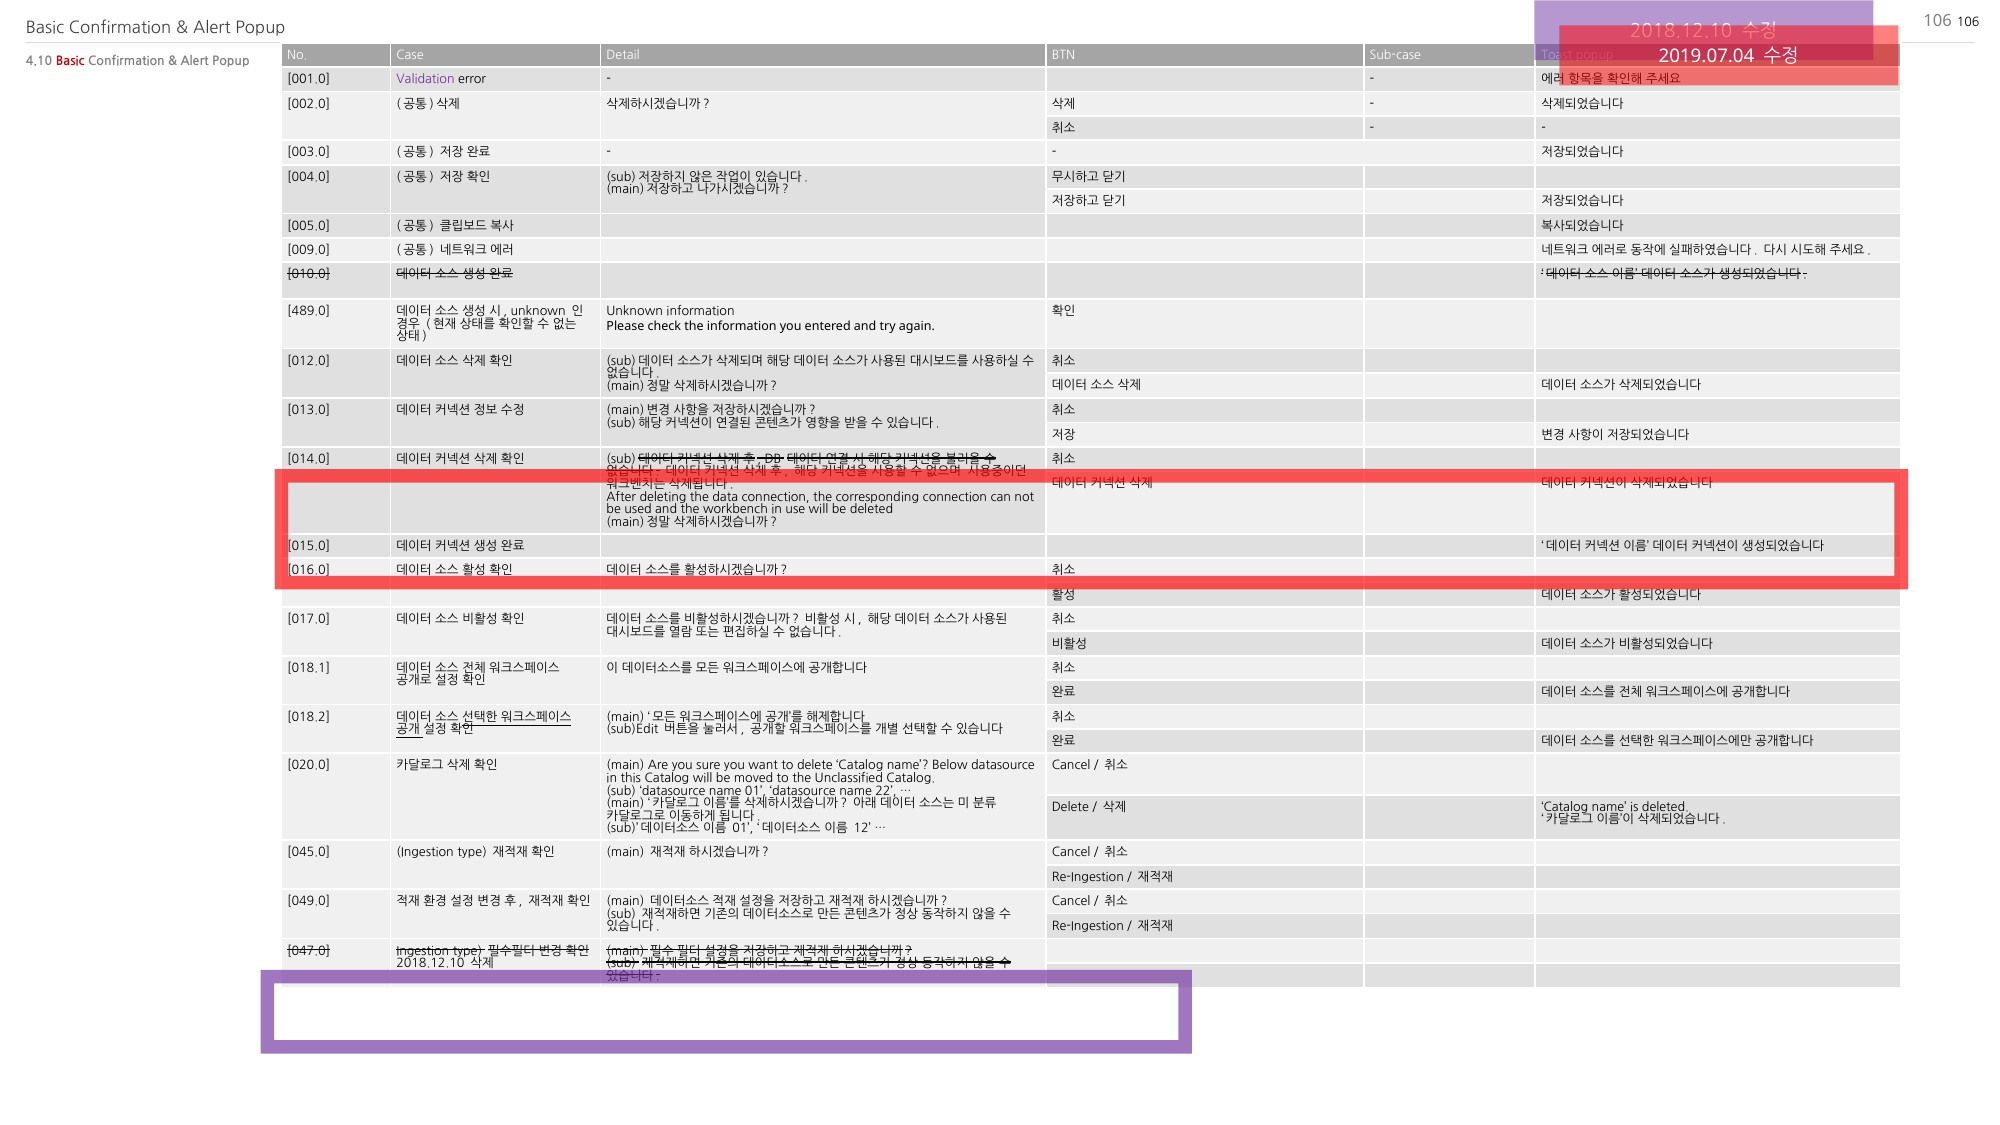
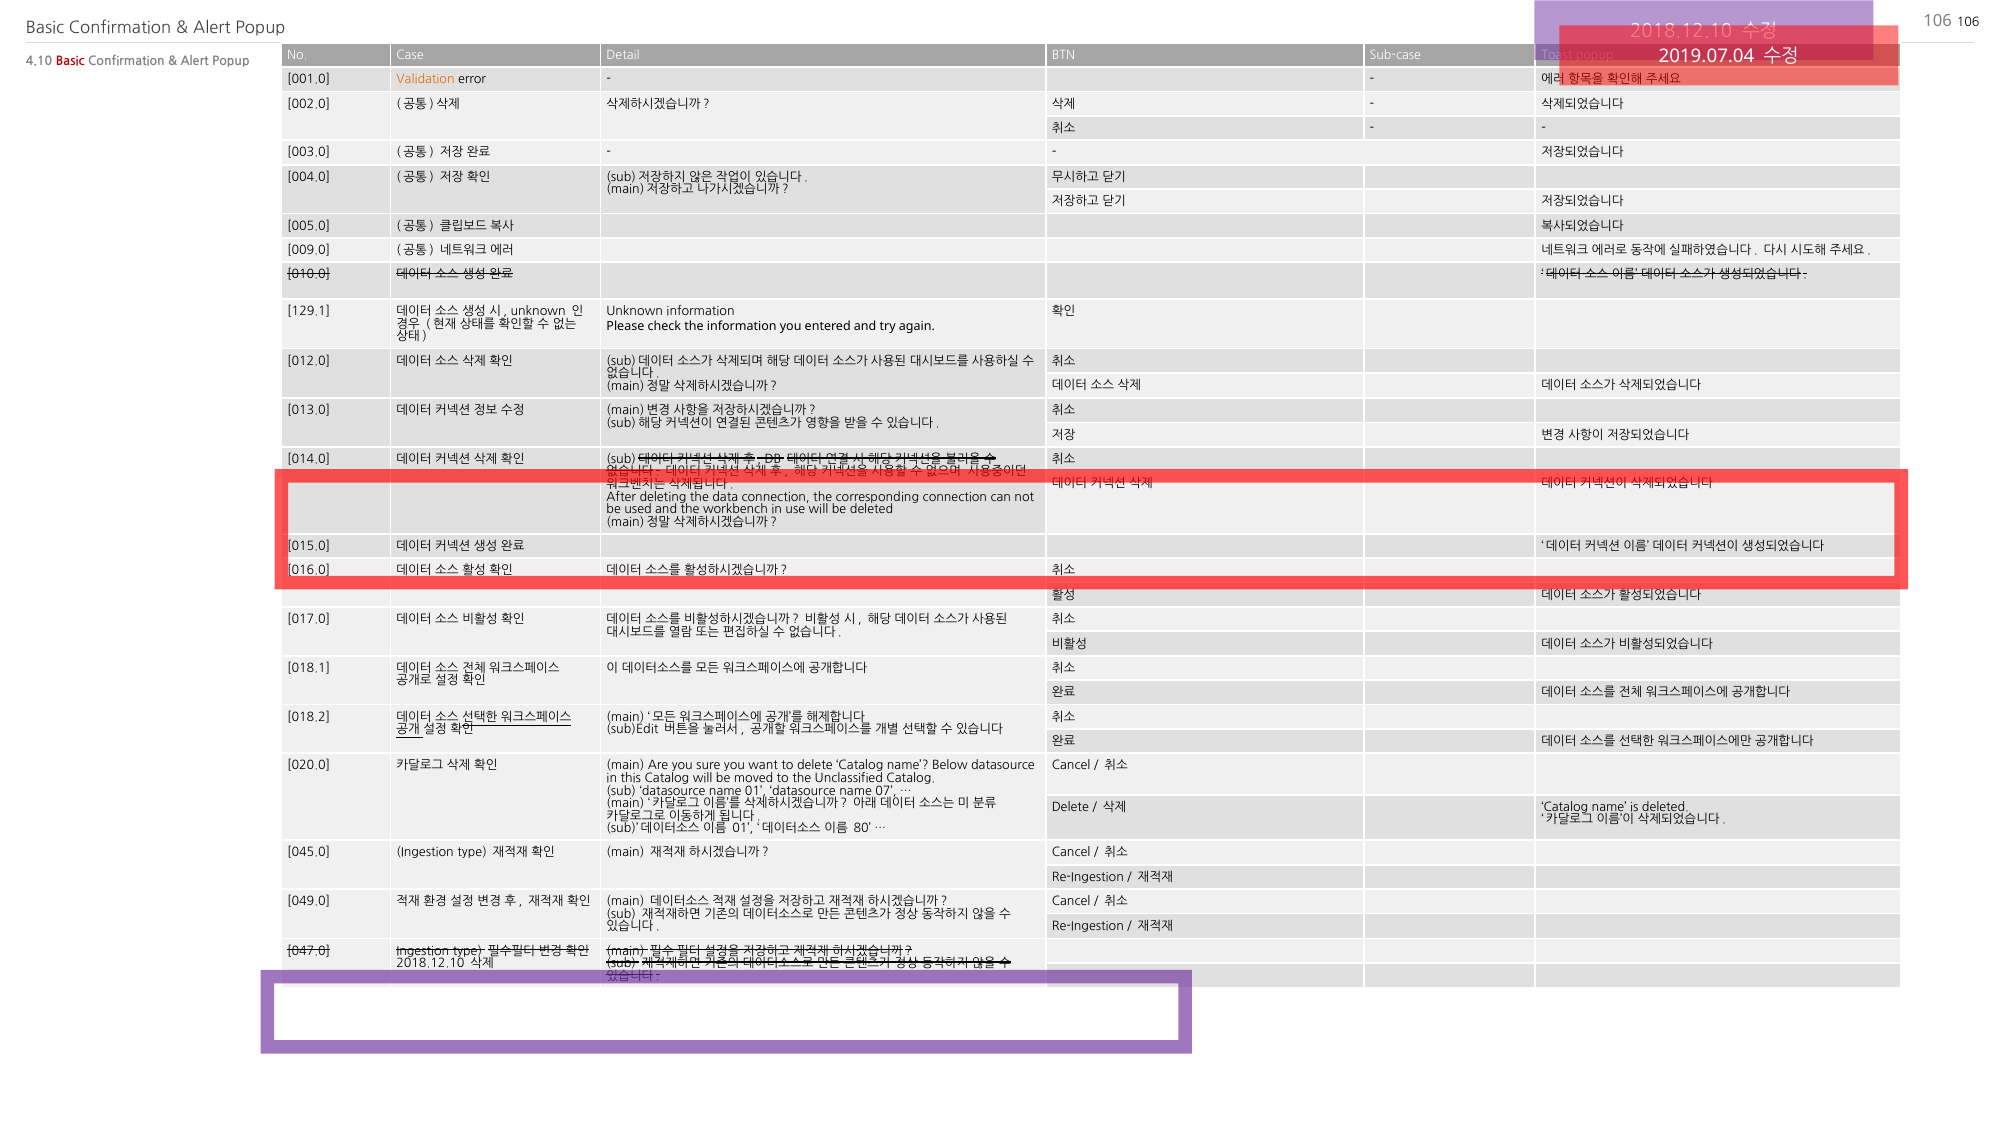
Validation colour: purple -> orange
489.0: 489.0 -> 129.1
22: 22 -> 07
12: 12 -> 80
